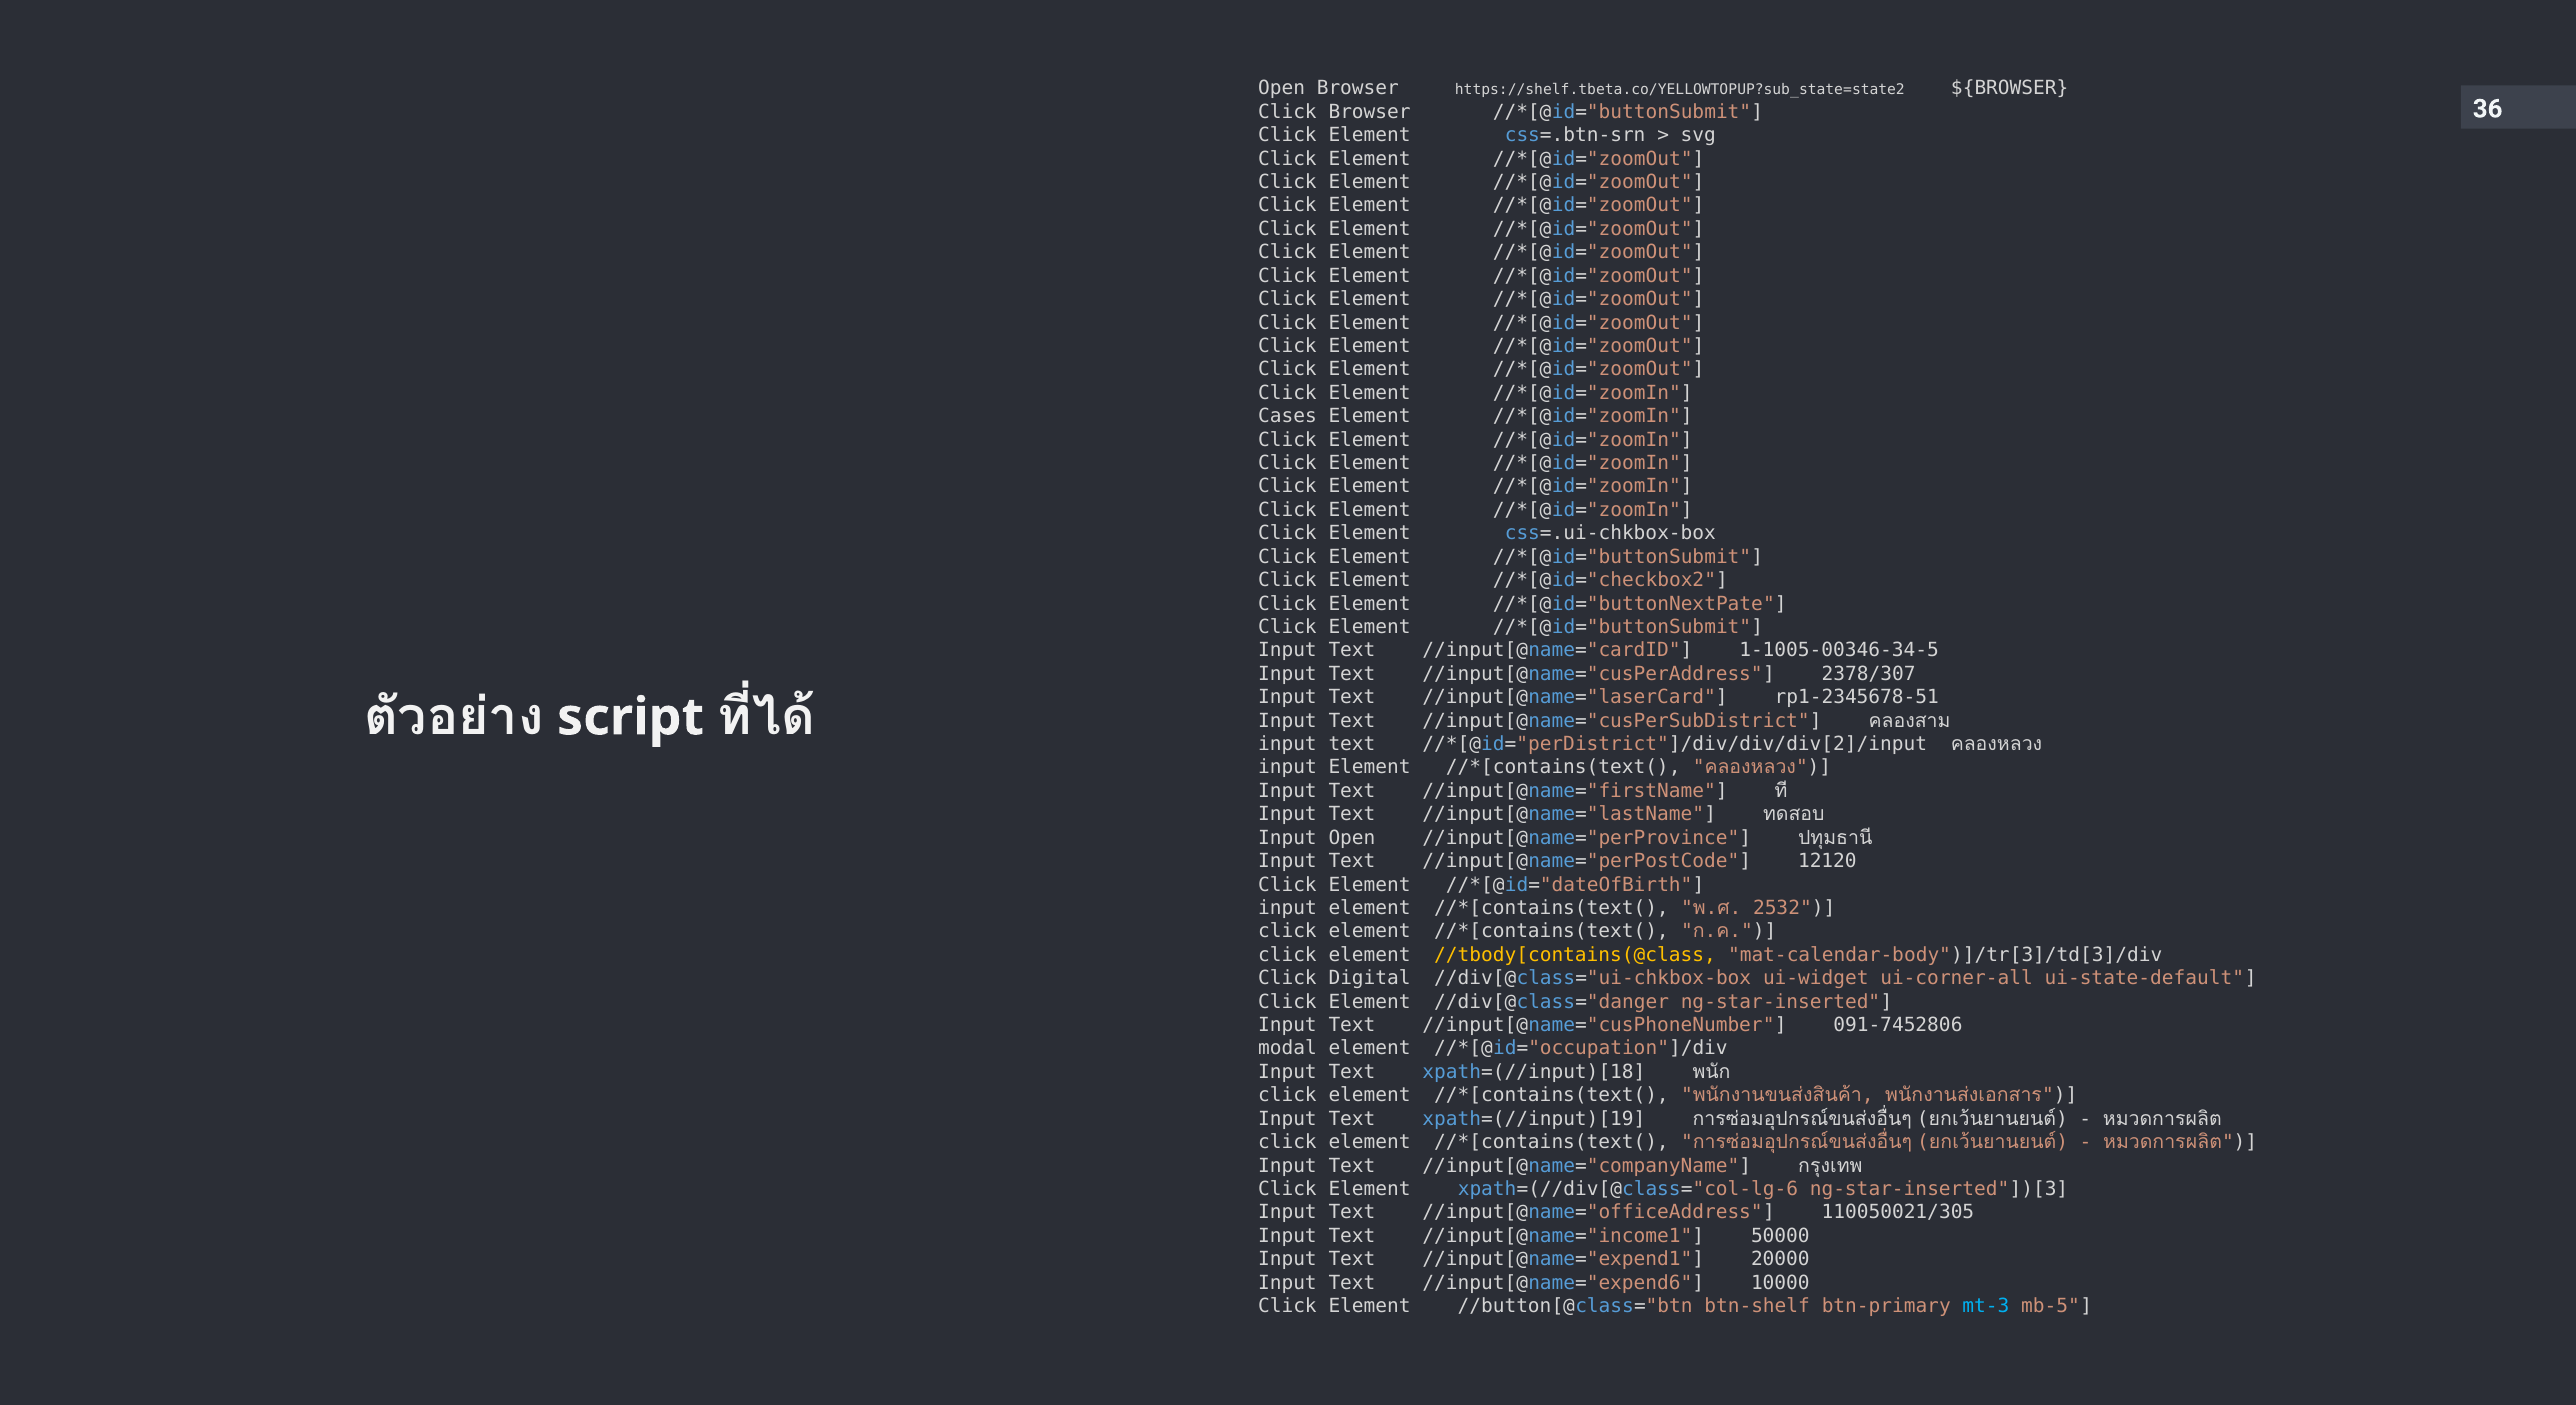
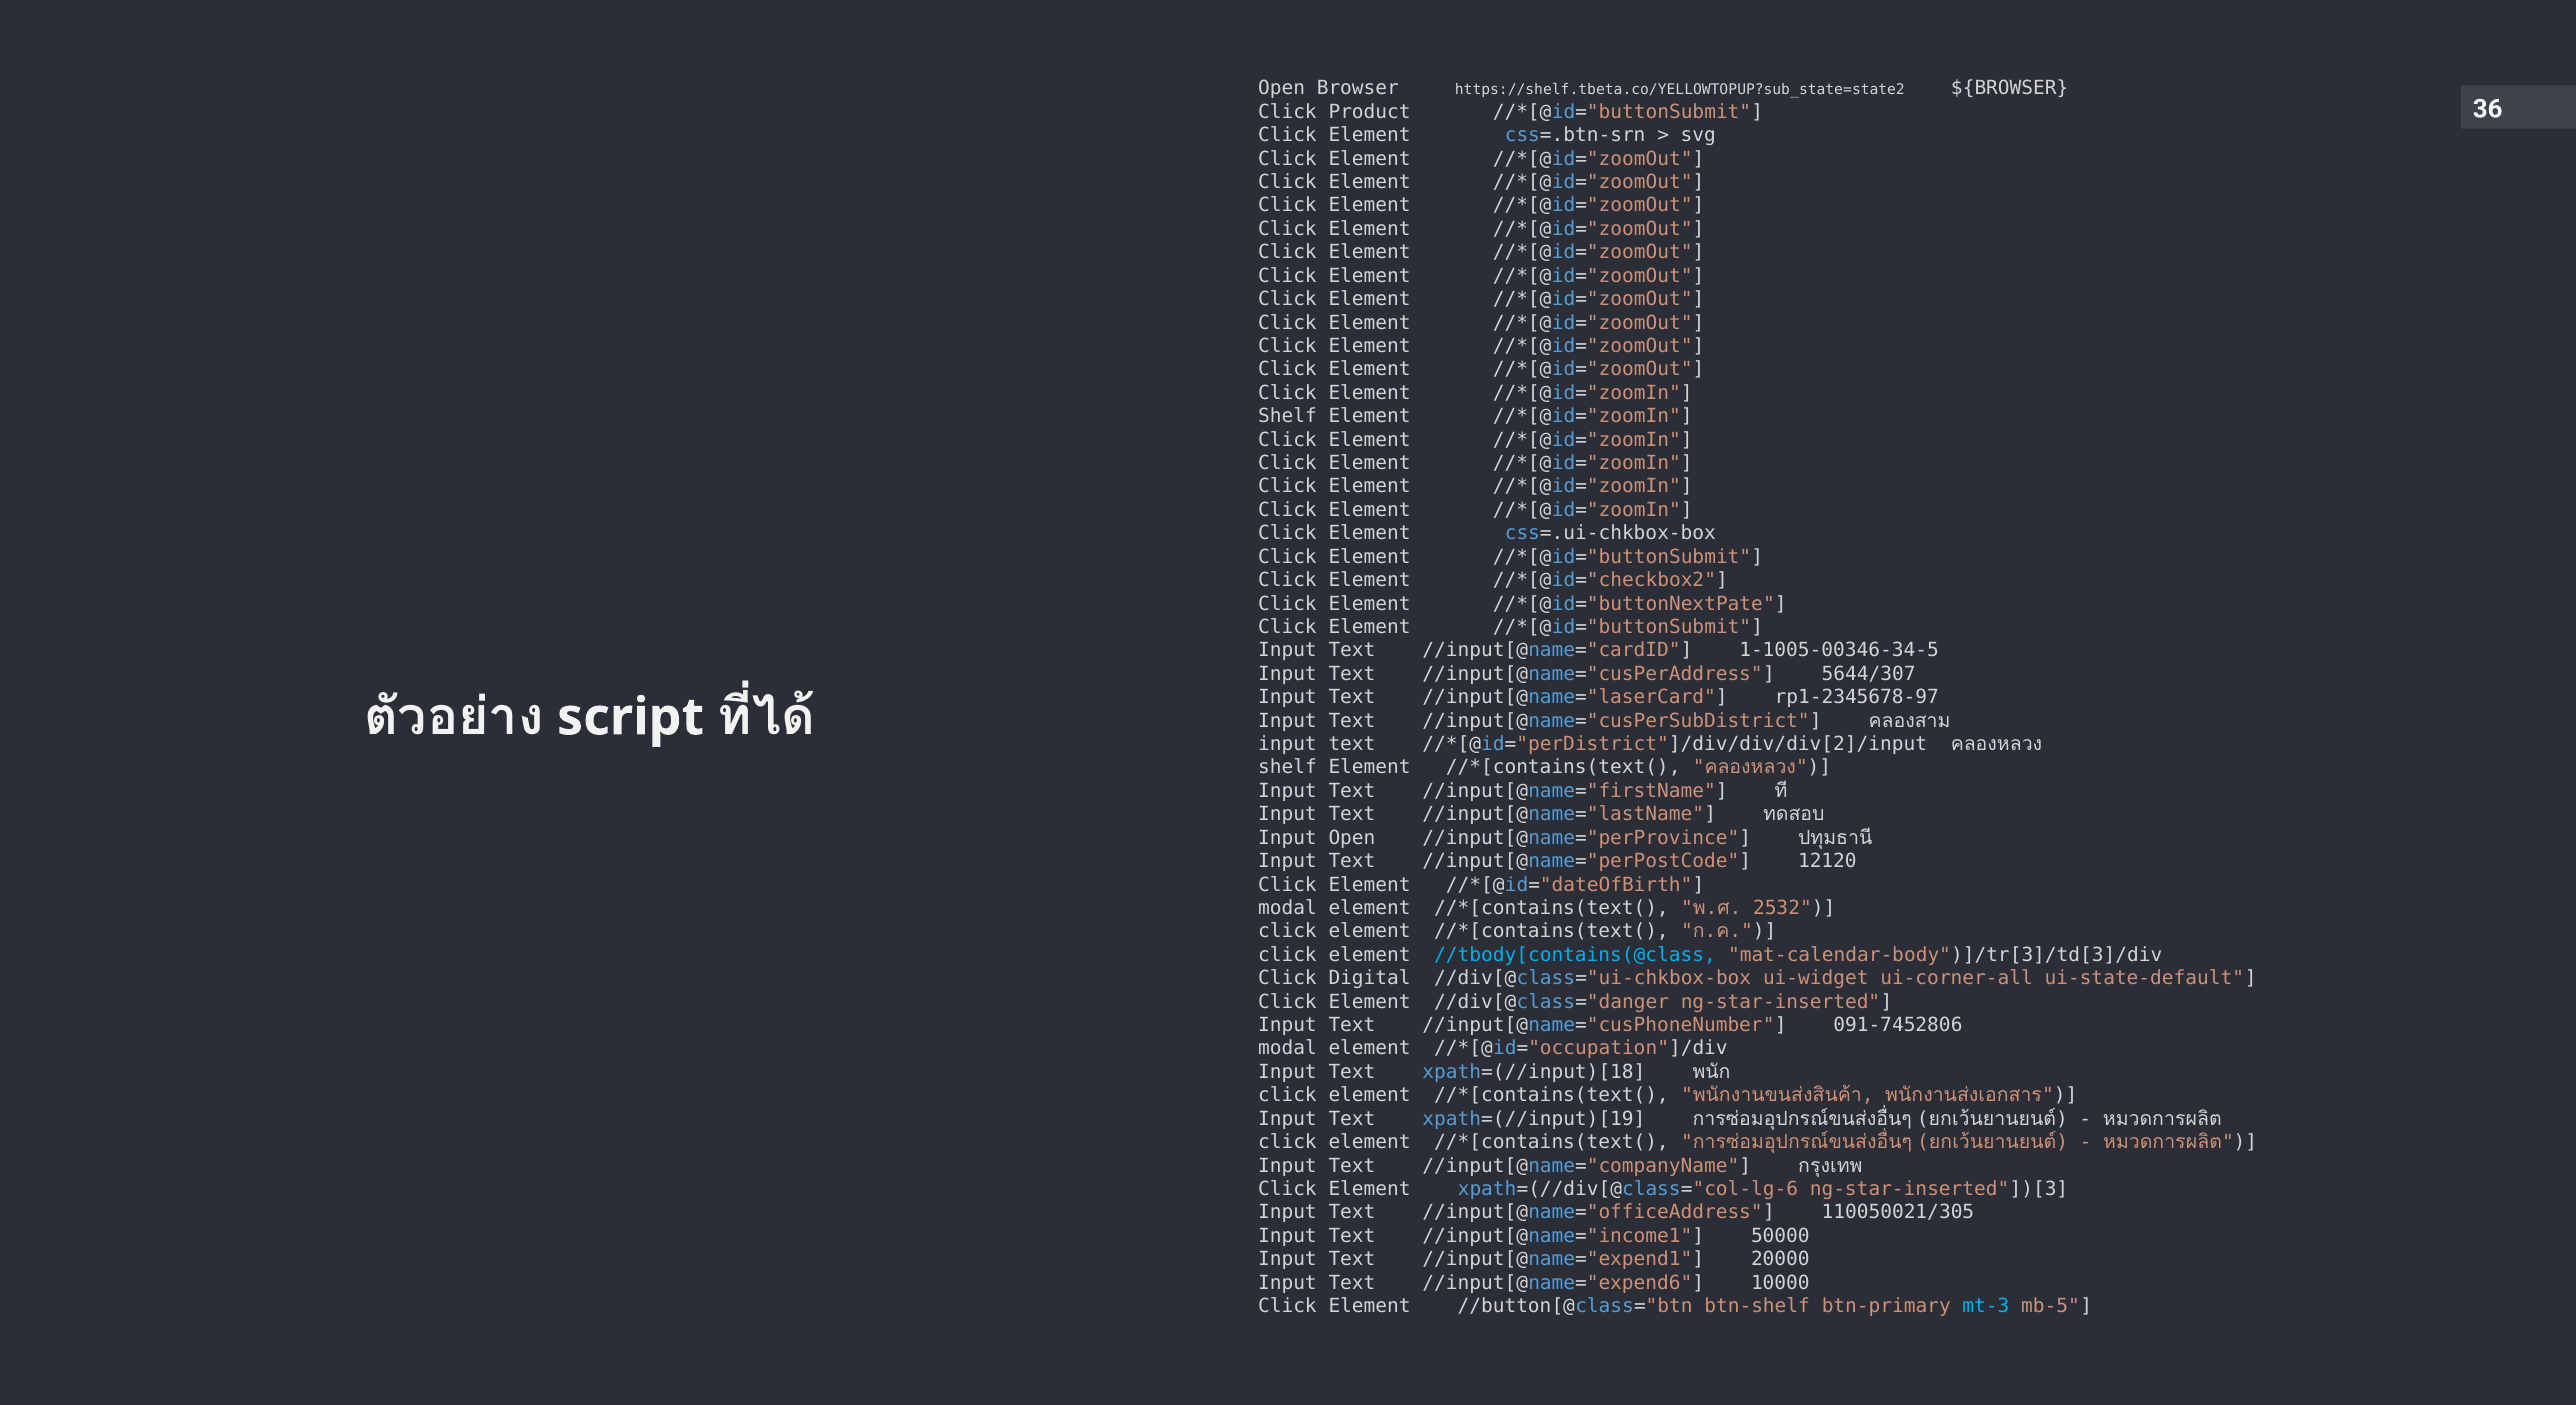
Click Browser: Browser -> Product
Cases at (1287, 416): Cases -> Shelf
2378/307: 2378/307 -> 5644/307
rp1-2345678-51: rp1-2345678-51 -> rp1-2345678-97
input at (1287, 768): input -> shelf
input at (1287, 908): input -> modal
//tbody[contains(@class colour: yellow -> light blue
